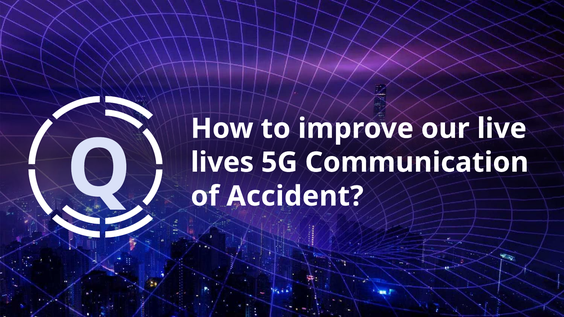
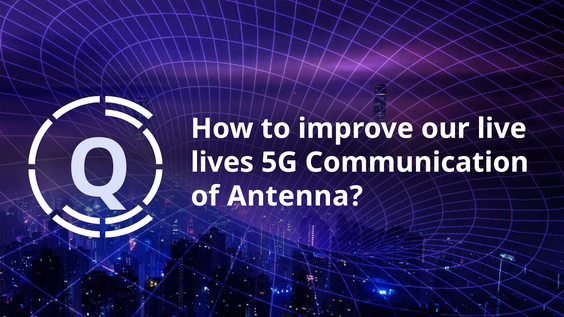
Accident: Accident -> Antenna
